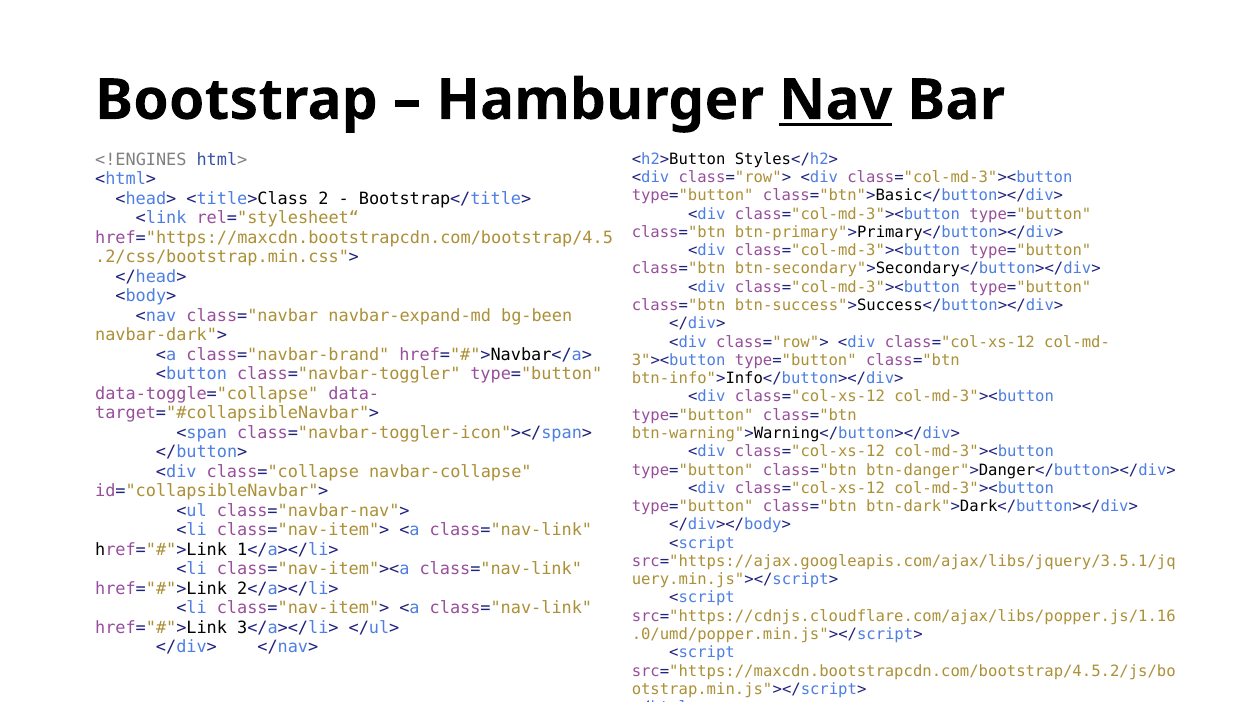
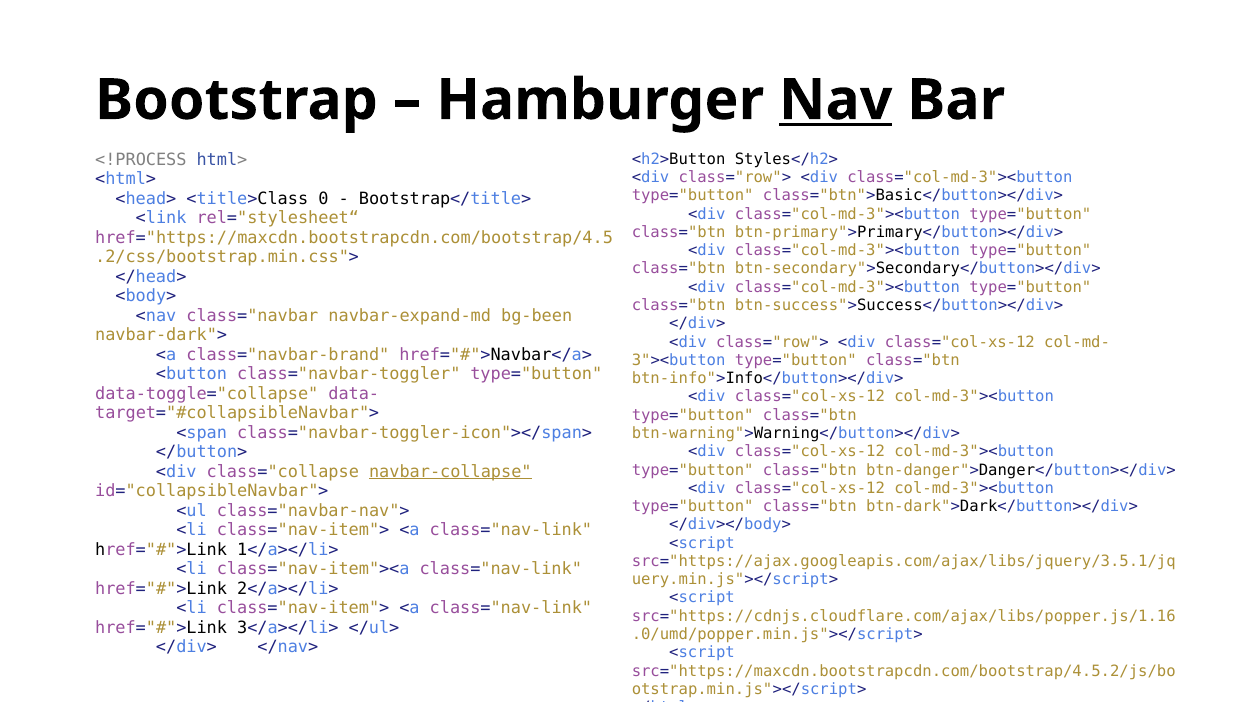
<!ENGINES: <!ENGINES -> <!PROCESS
2: 2 -> 0
navbar-collapse underline: none -> present
